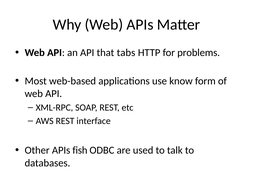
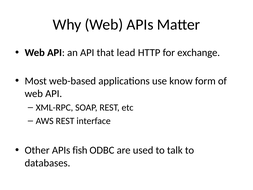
tabs: tabs -> lead
problems: problems -> exchange
